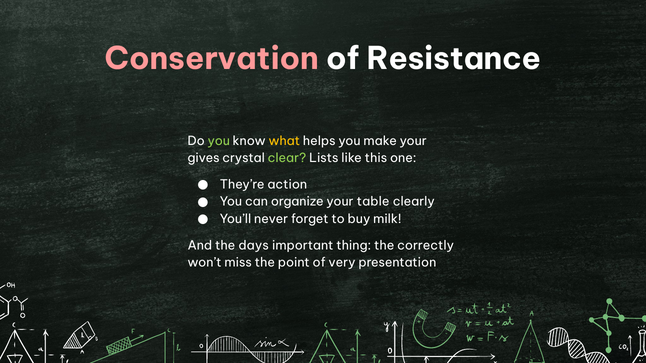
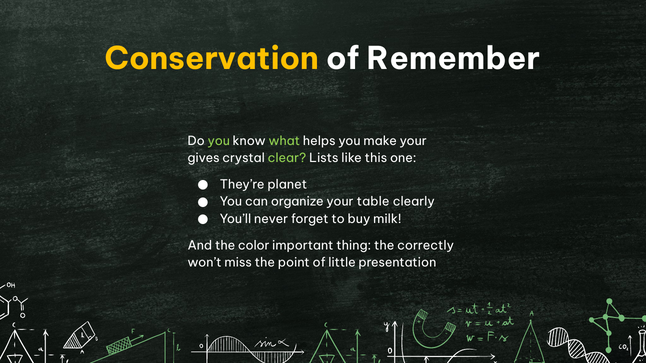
Conservation colour: pink -> yellow
Resistance: Resistance -> Remember
what colour: yellow -> light green
action: action -> planet
days: days -> color
very: very -> little
